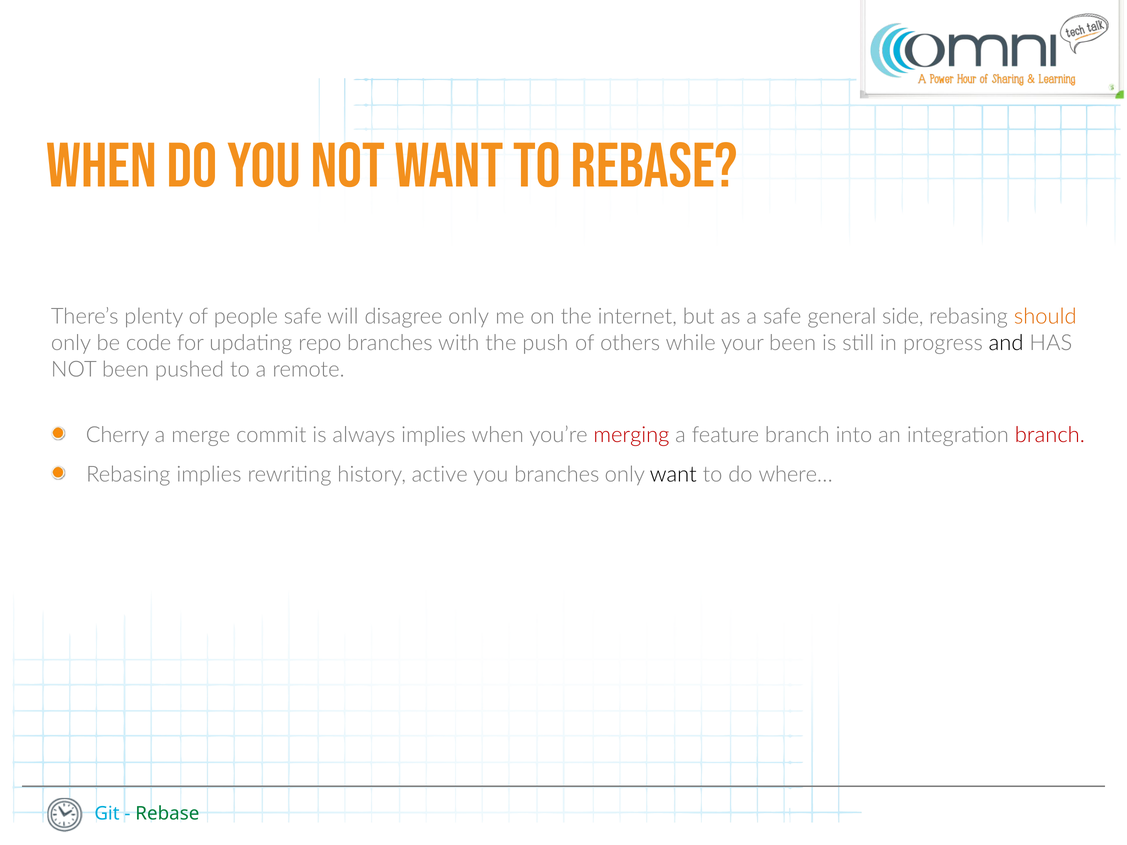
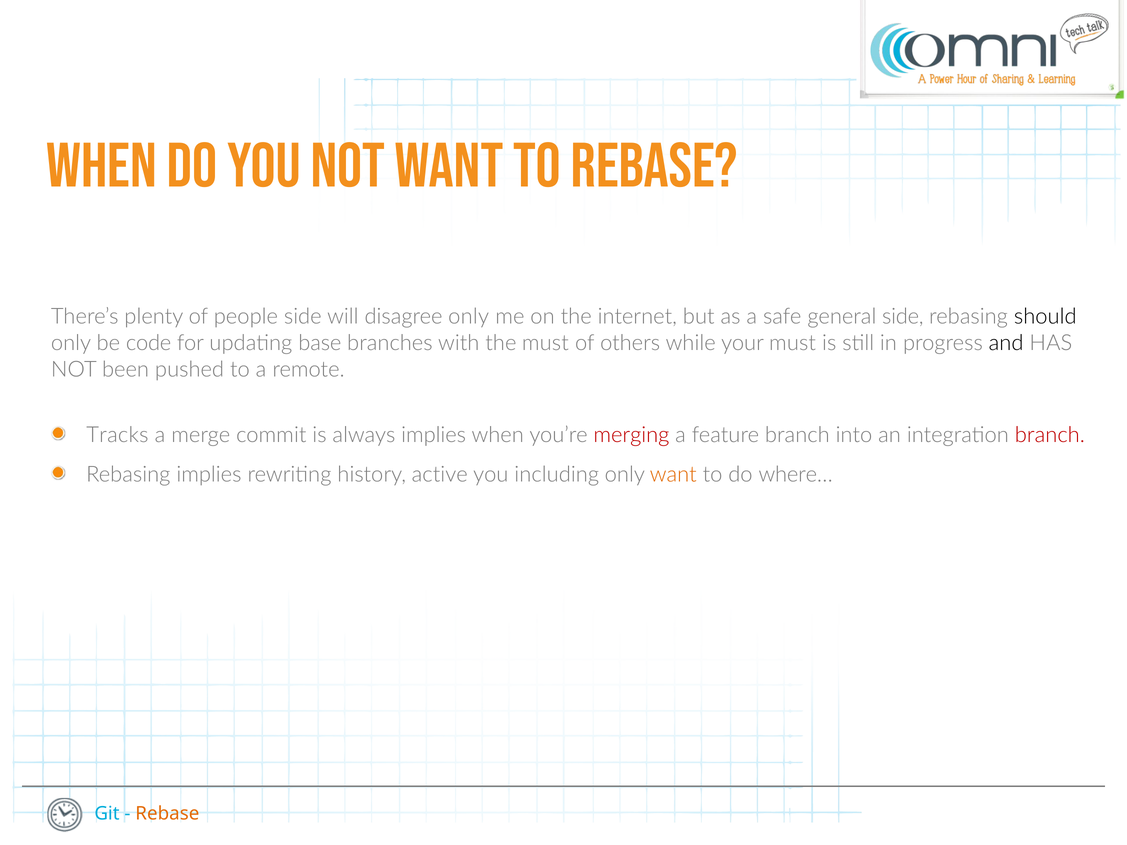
people safe: safe -> side
should colour: orange -> black
repo: repo -> base
the push: push -> must
your been: been -> must
Cherry: Cherry -> Tracks
you branches: branches -> including
want at (673, 475) colour: black -> orange
Rebase at (167, 814) colour: green -> orange
